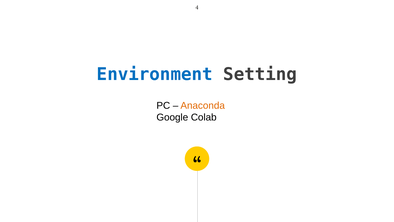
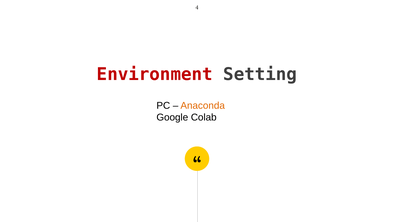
Environment colour: blue -> red
